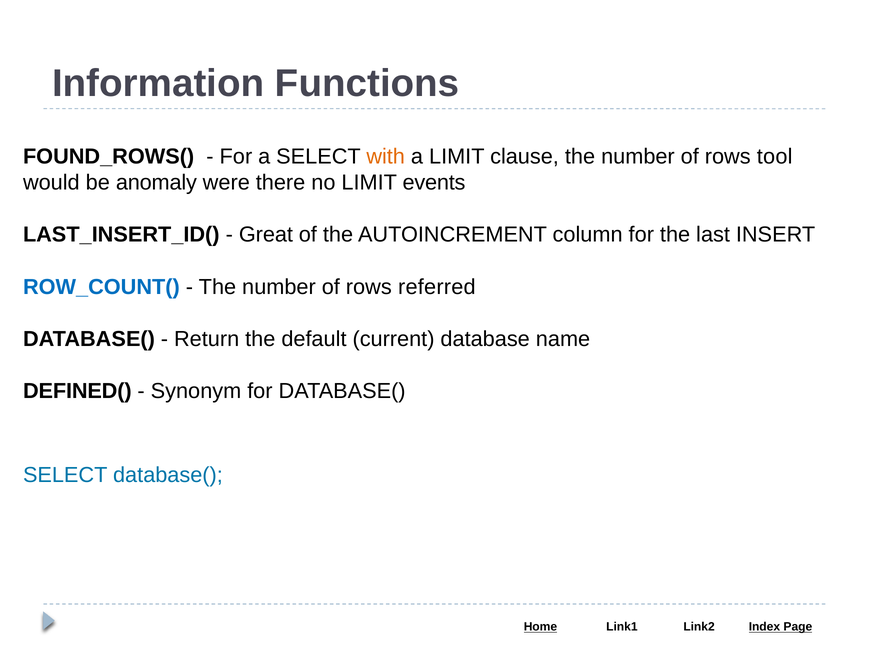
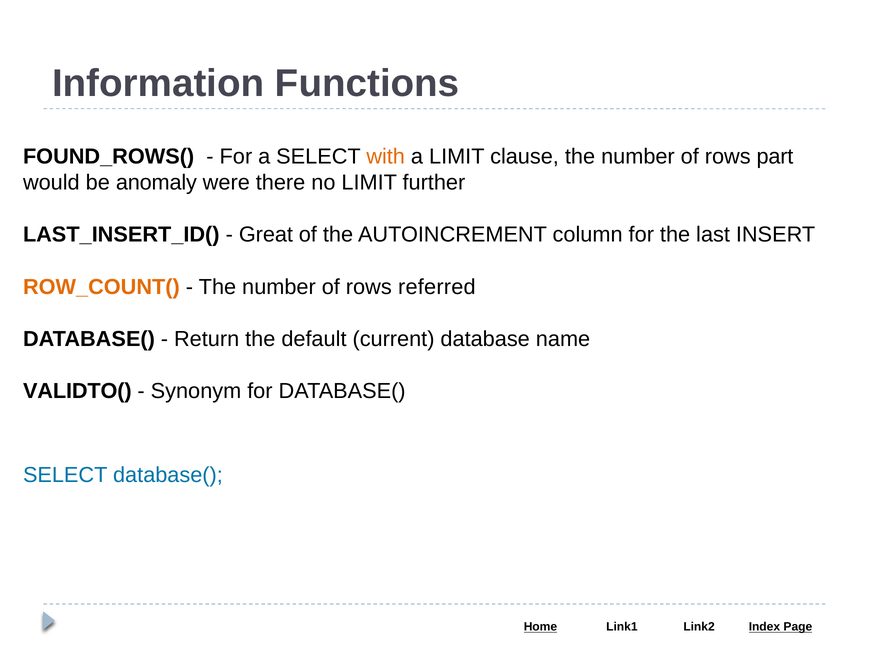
tool: tool -> part
events: events -> further
ROW_COUNT( colour: blue -> orange
DEFINED(: DEFINED( -> VALIDTO(
